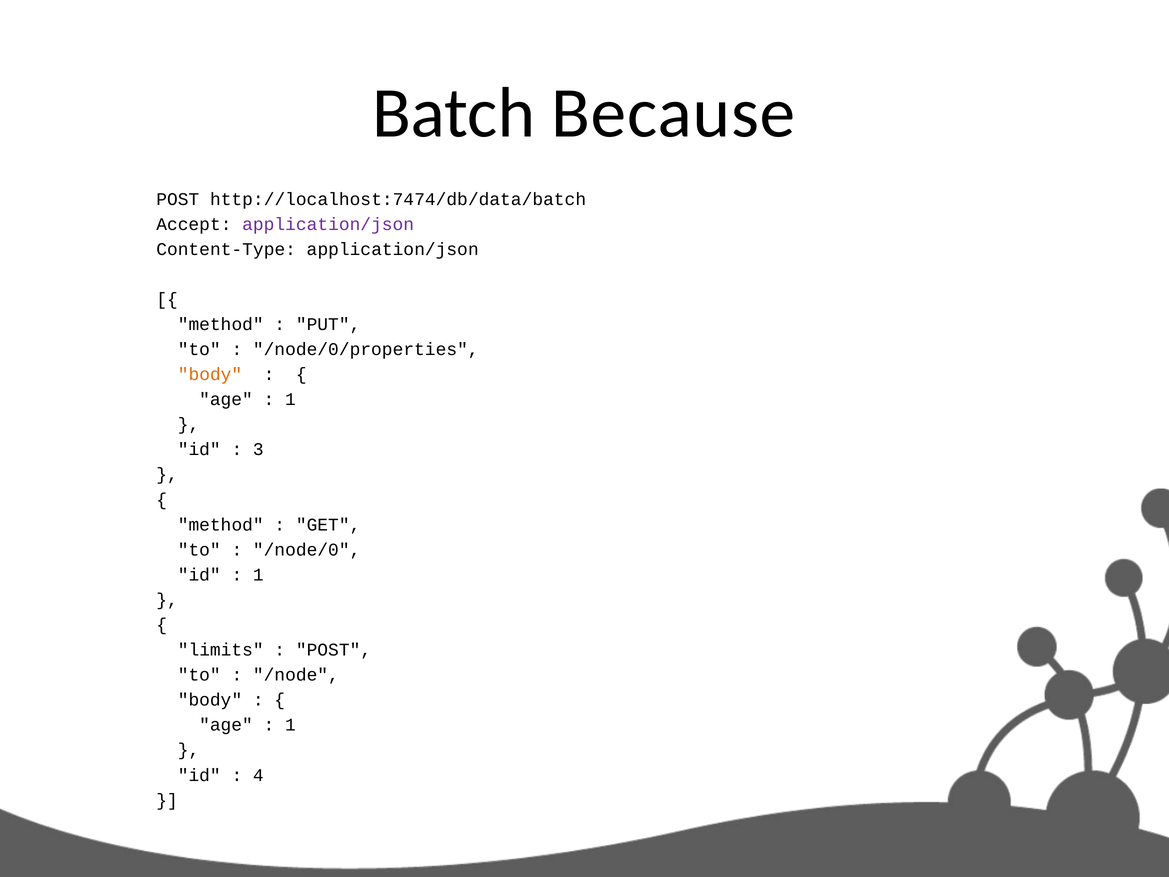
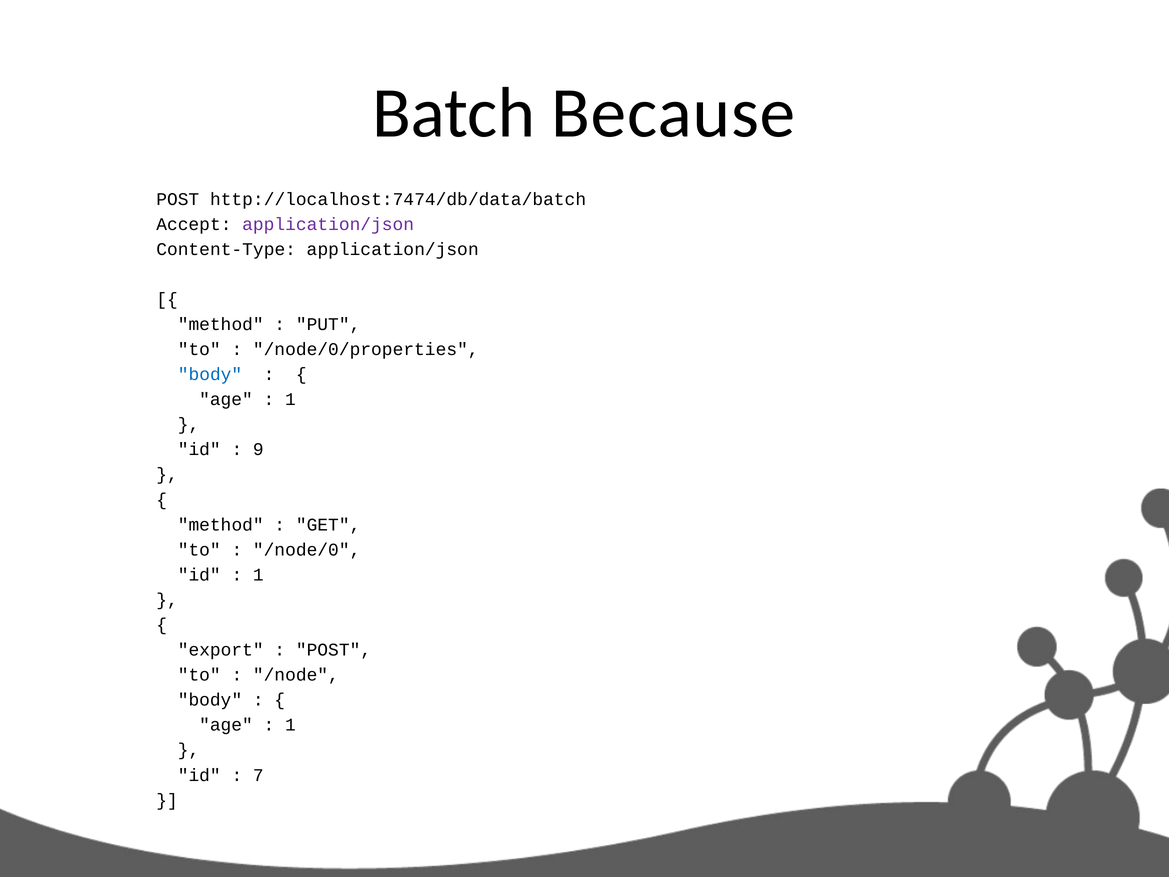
body at (210, 374) colour: orange -> blue
3: 3 -> 9
limits: limits -> export
4: 4 -> 7
